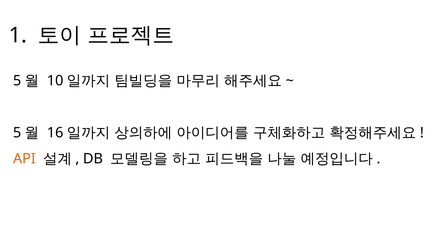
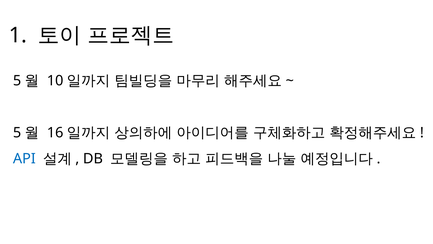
API colour: orange -> blue
